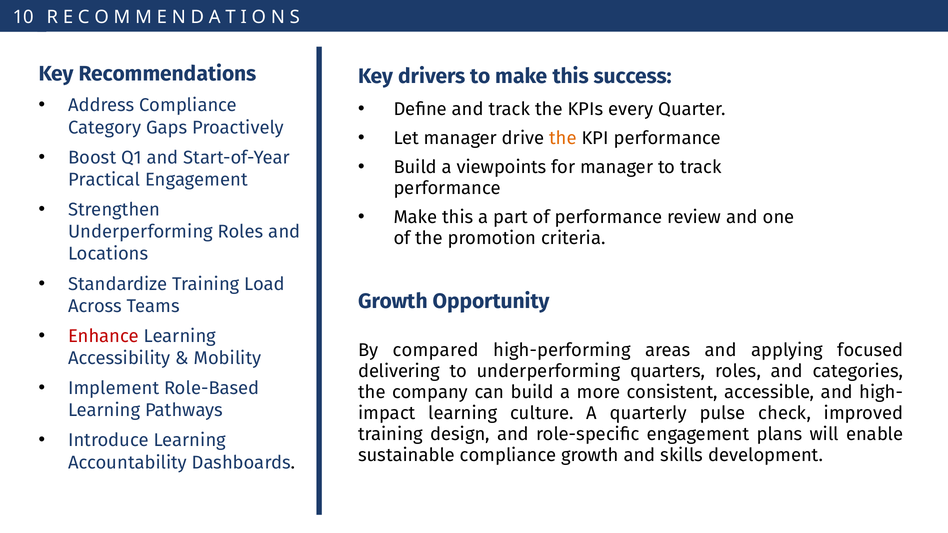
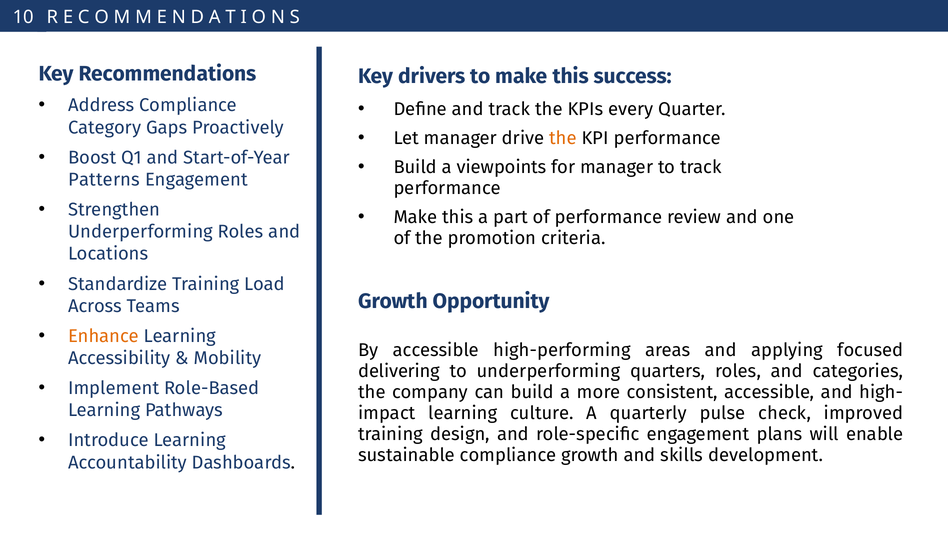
Practical: Practical -> Patterns
Enhance colour: red -> orange
By compared: compared -> accessible
